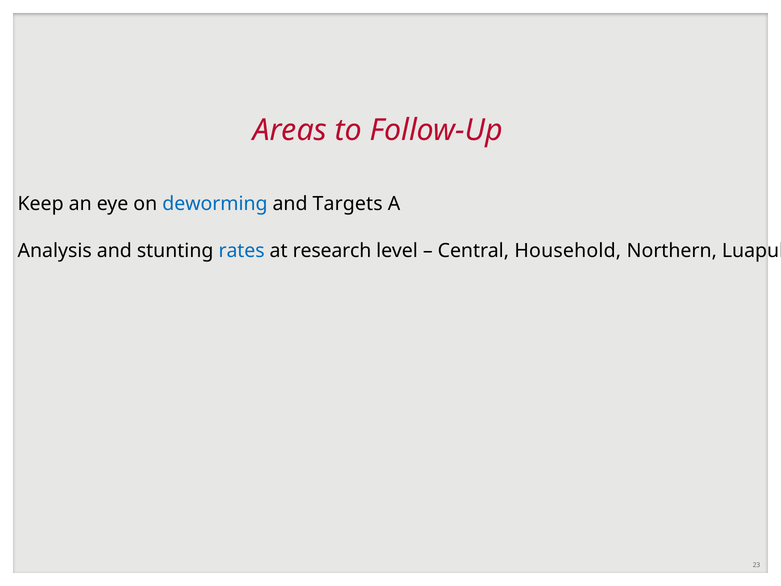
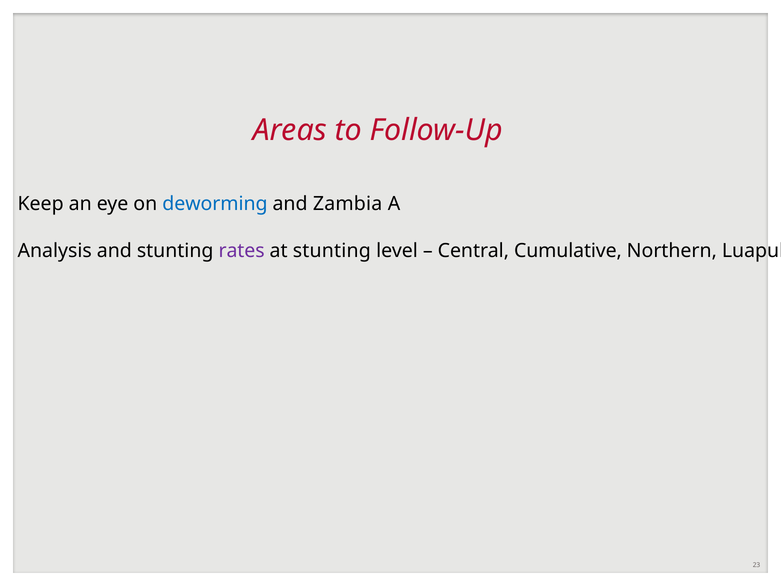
Targets: Targets -> Zambia
rates colour: blue -> purple
at research: research -> stunting
Household: Household -> Cumulative
